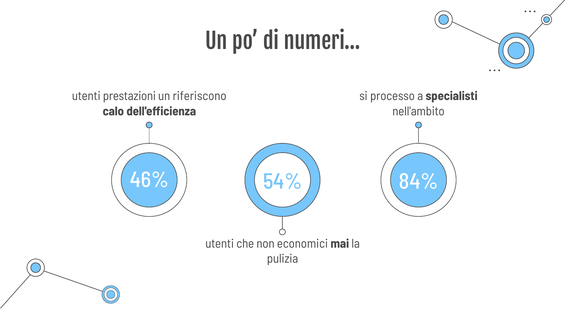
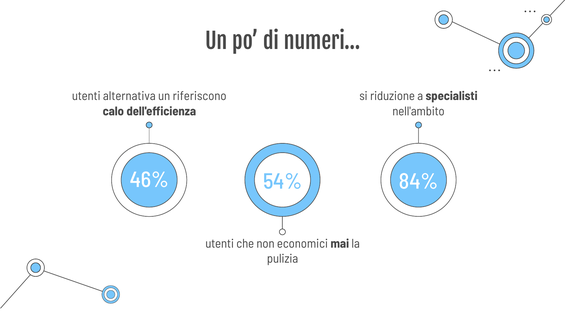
prestazioni: prestazioni -> alternativa
processo: processo -> riduzione
